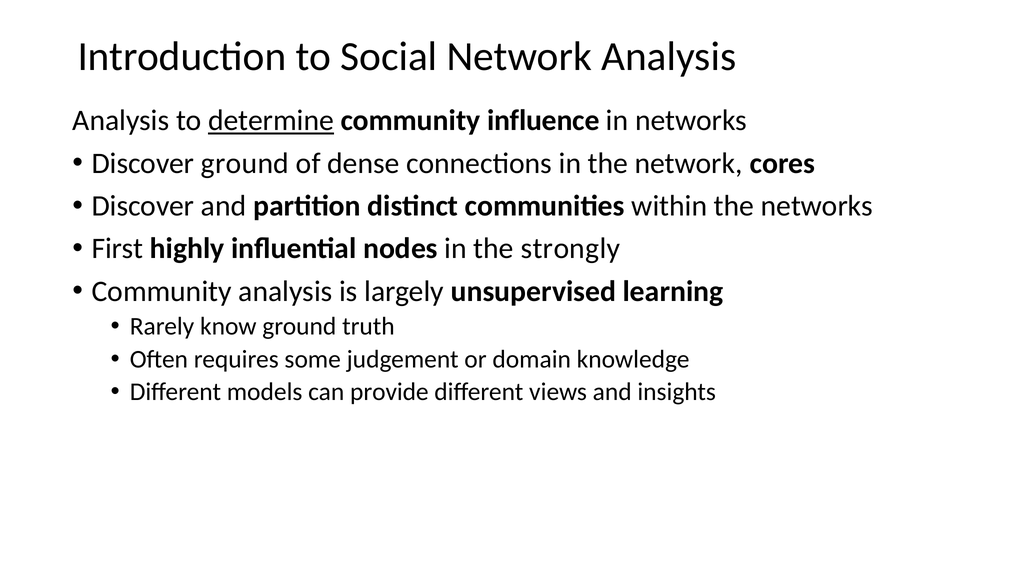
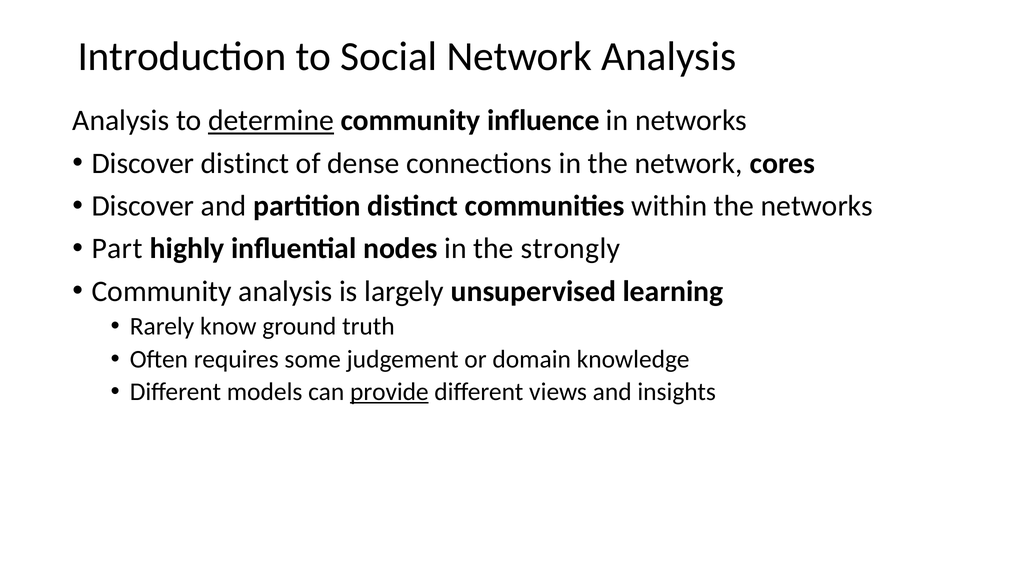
Discover ground: ground -> distinct
First: First -> Part
provide underline: none -> present
